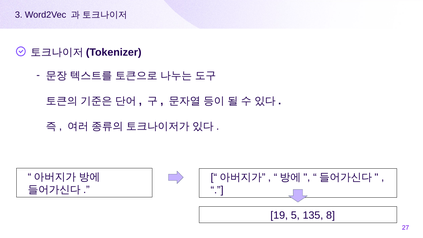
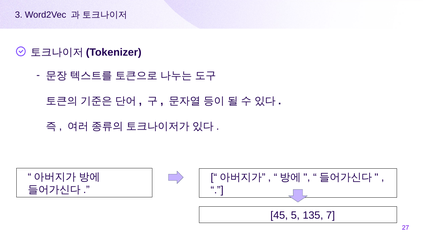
19: 19 -> 45
8: 8 -> 7
